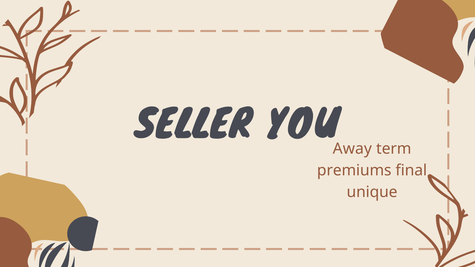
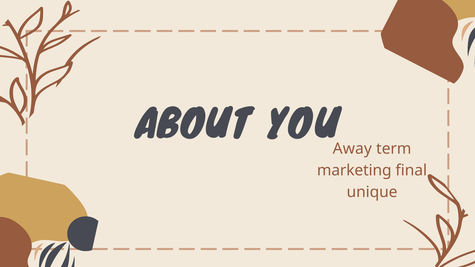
SELLER: SELLER -> ABOUT
premiums: premiums -> marketing
